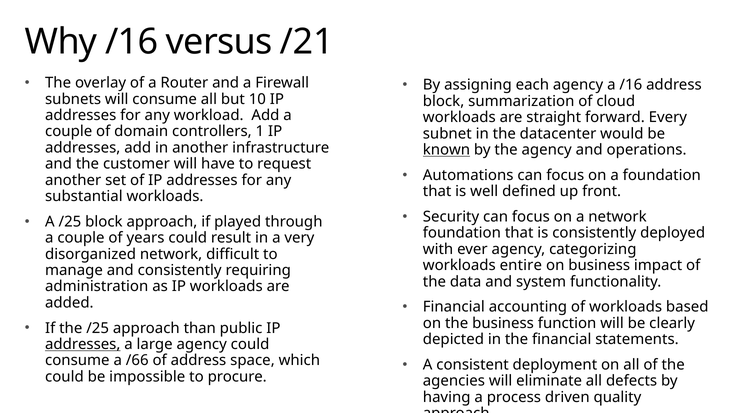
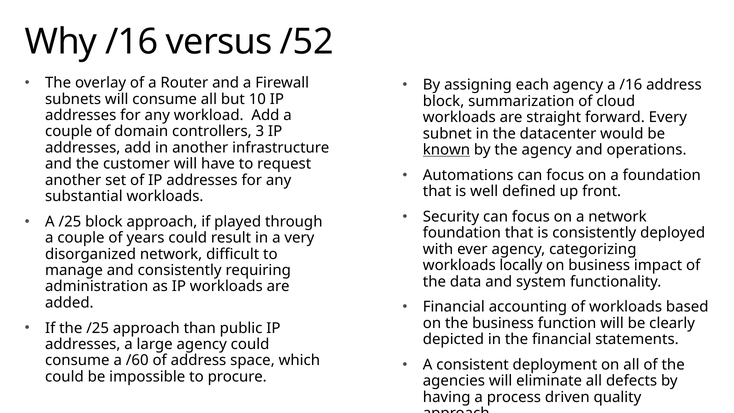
/21: /21 -> /52
1: 1 -> 3
entire: entire -> locally
addresses at (83, 344) underline: present -> none
/66: /66 -> /60
